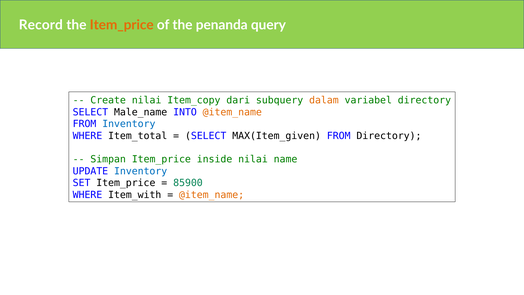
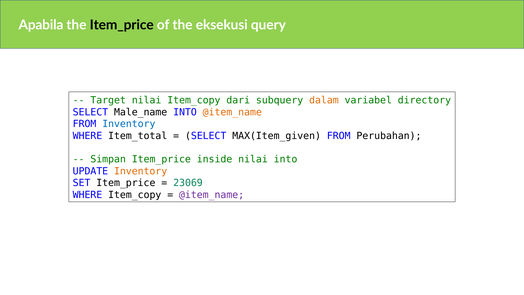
Record: Record -> Apabila
Item_price at (122, 25) colour: orange -> black
penanda: penanda -> eksekusi
Create: Create -> Target
FROM Directory: Directory -> Perubahan
nilai name: name -> into
Inventory at (141, 171) colour: blue -> orange
85900: 85900 -> 23069
WHERE Item_with: Item_with -> Item_copy
@item_name at (212, 195) colour: orange -> purple
